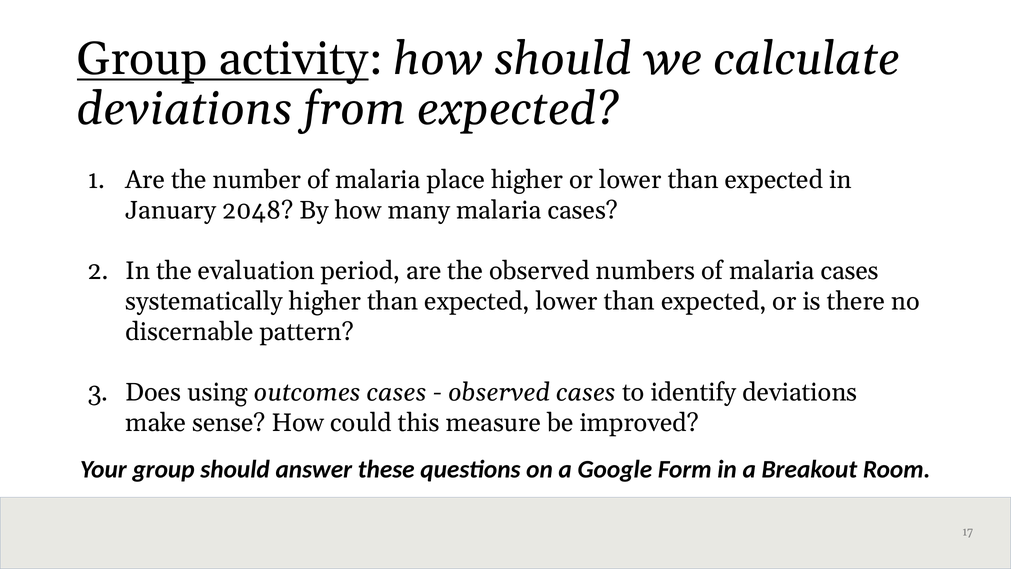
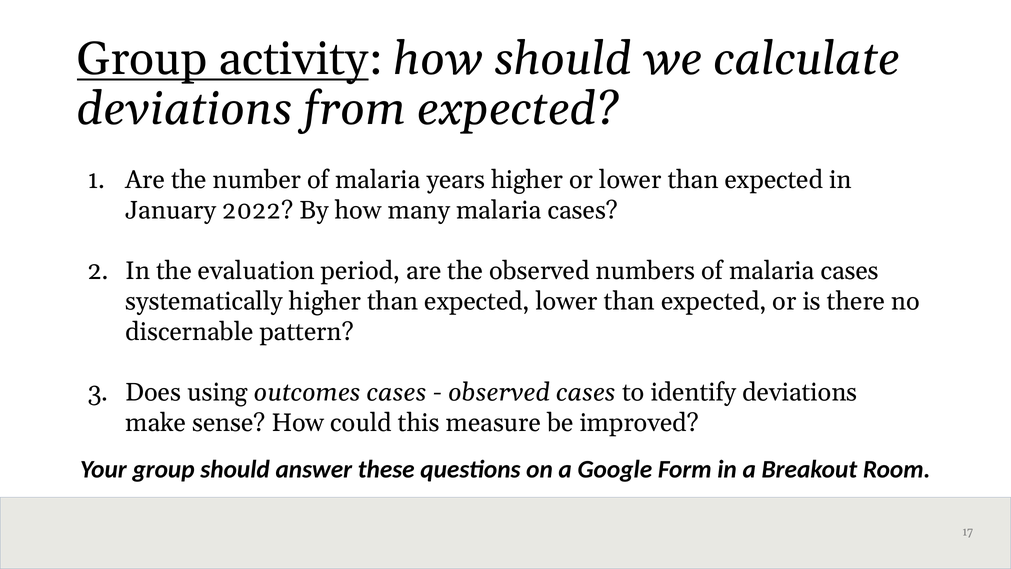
place: place -> years
2048: 2048 -> 2022
